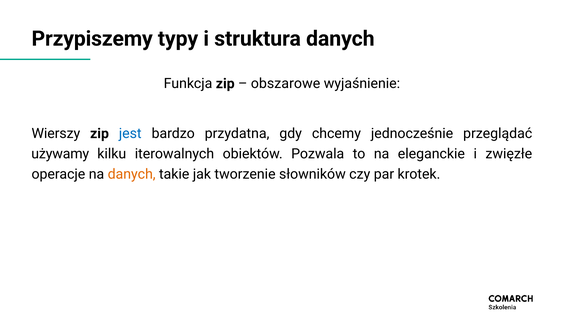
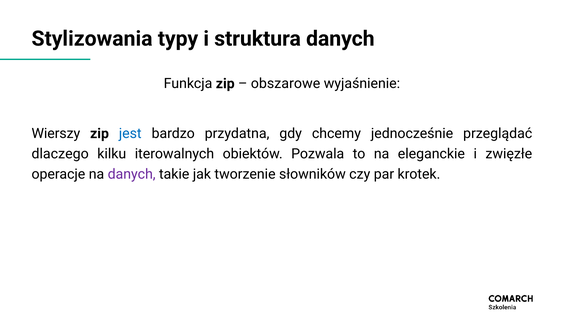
Przypiszemy: Przypiszemy -> Stylizowania
używamy: używamy -> dlaczego
danych at (132, 174) colour: orange -> purple
